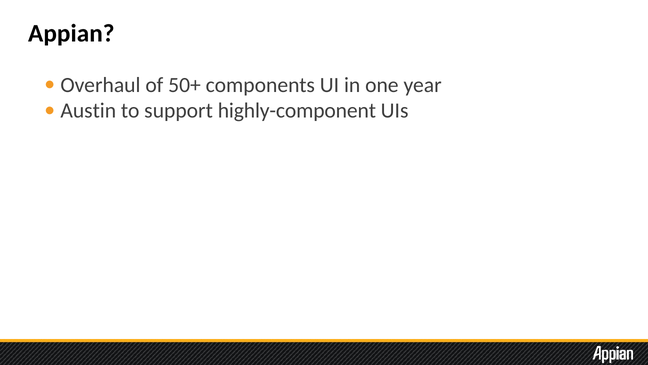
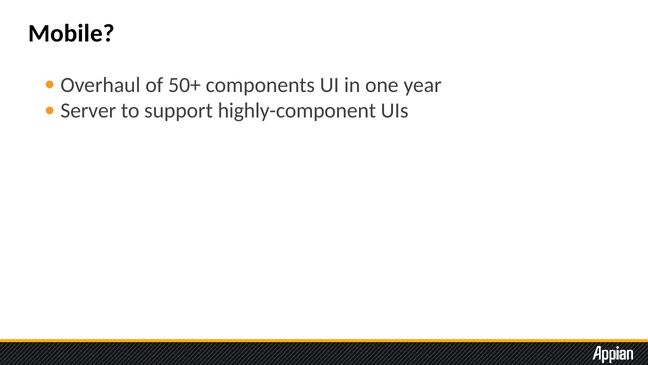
Appian: Appian -> Mobile
Austin: Austin -> Server
